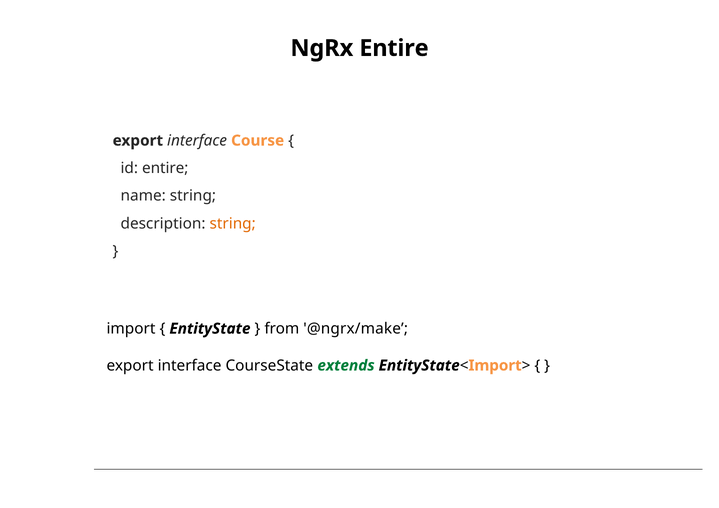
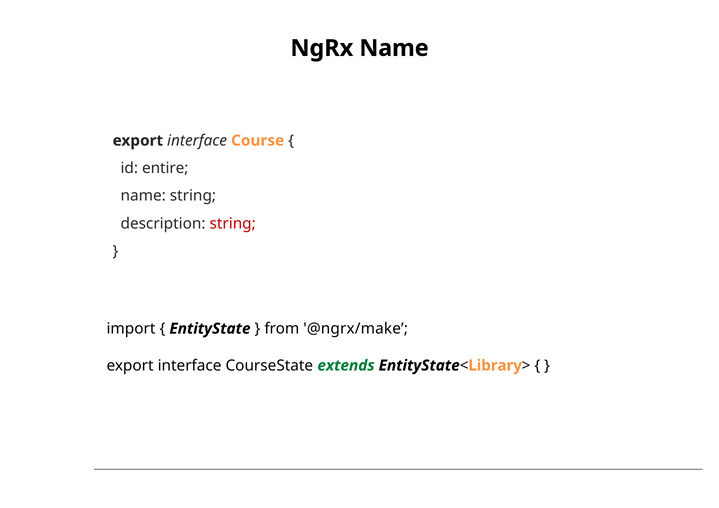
NgRx Entire: Entire -> Name
string at (233, 224) colour: orange -> red
Import at (495, 366): Import -> Library
